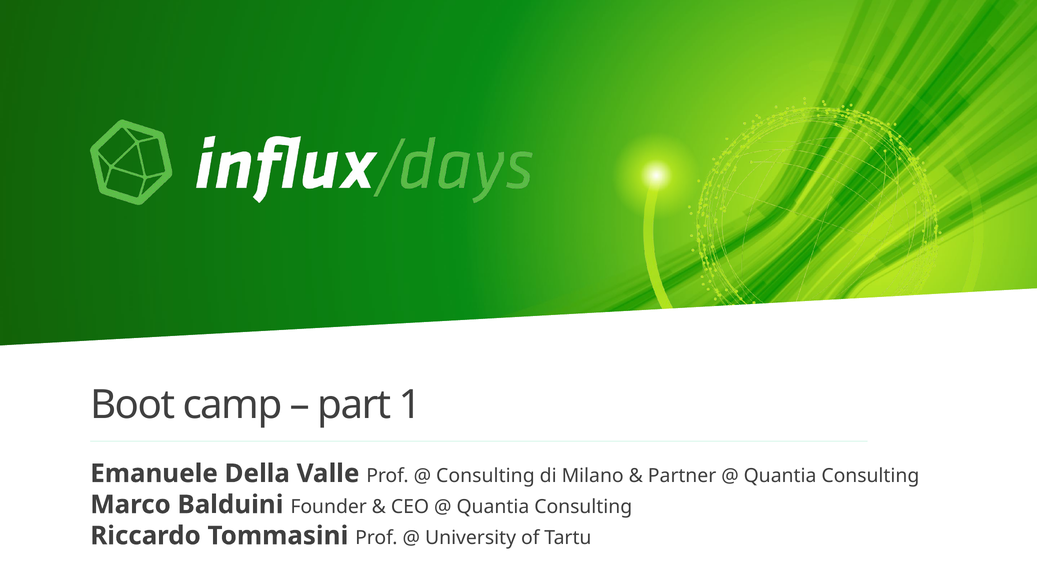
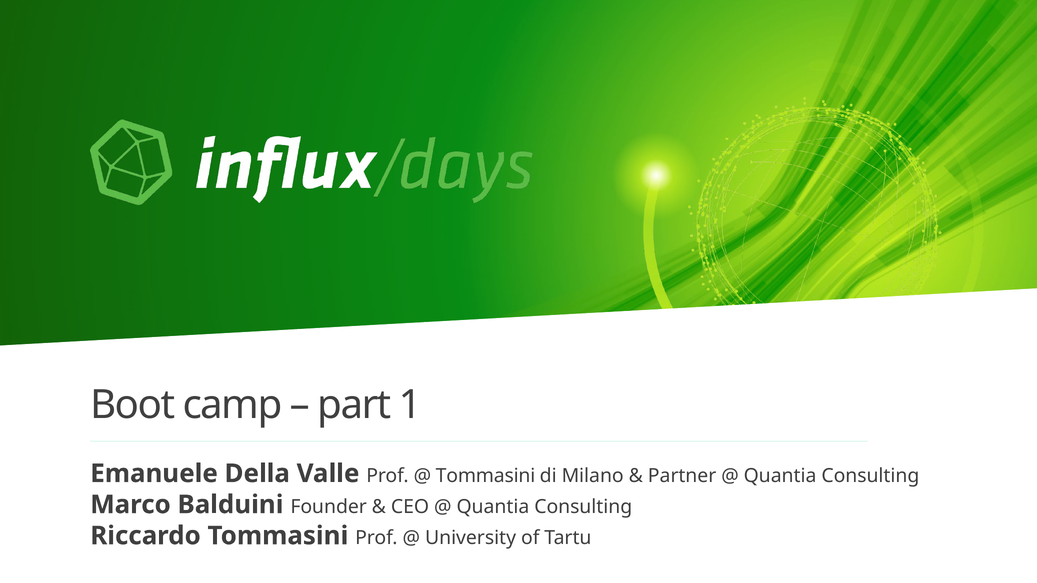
Consulting at (485, 476): Consulting -> Tommasini
